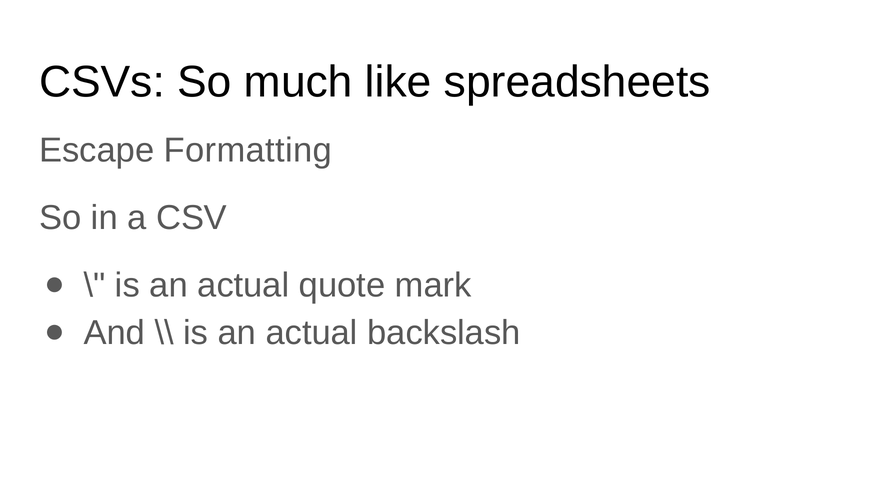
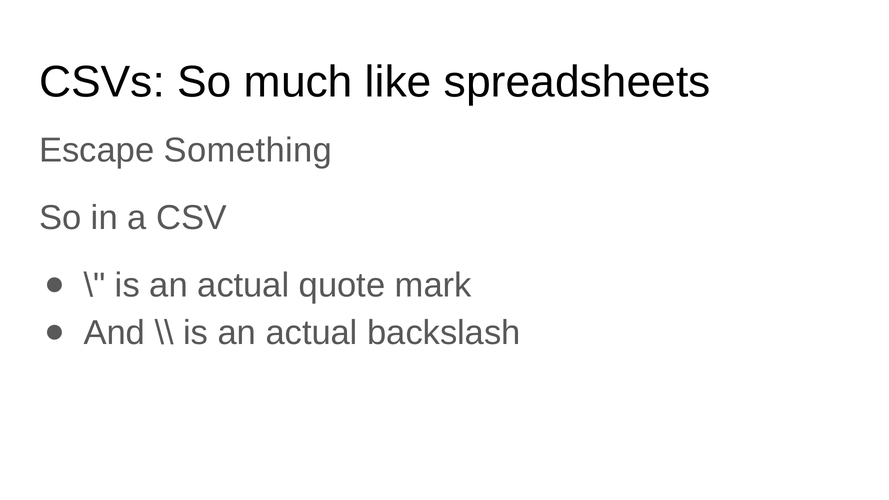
Formatting: Formatting -> Something
